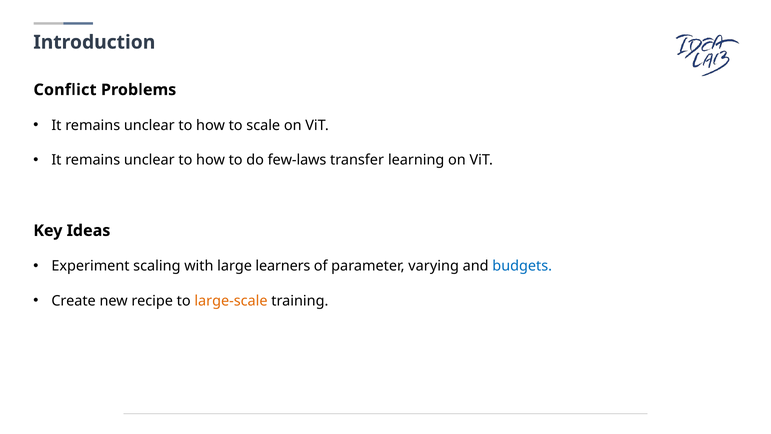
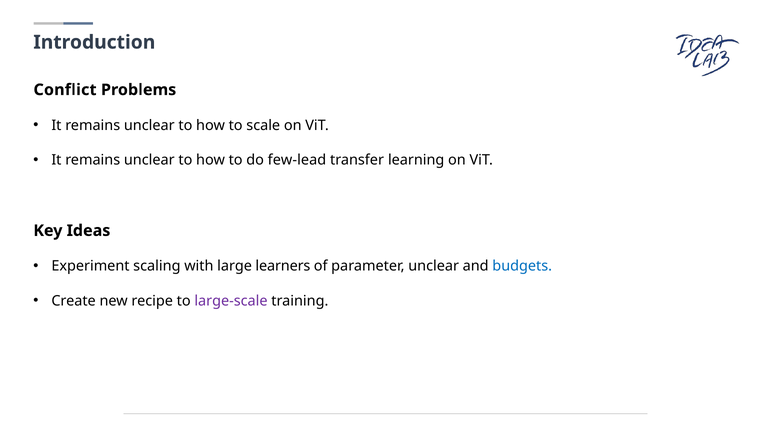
few-laws: few-laws -> few-lead
parameter varying: varying -> unclear
large-scale colour: orange -> purple
